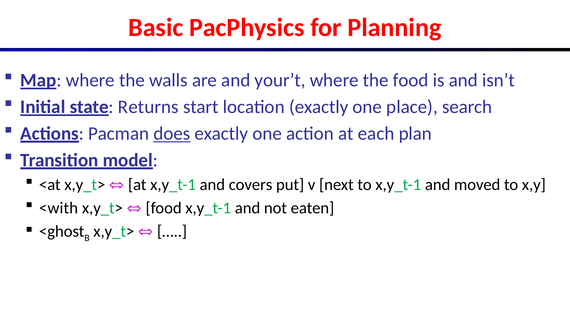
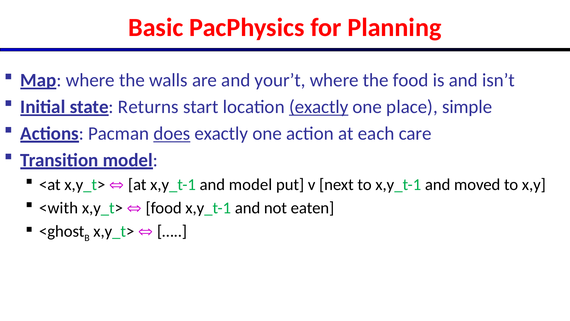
exactly at (319, 107) underline: none -> present
search: search -> simple
plan: plan -> care
and covers: covers -> model
